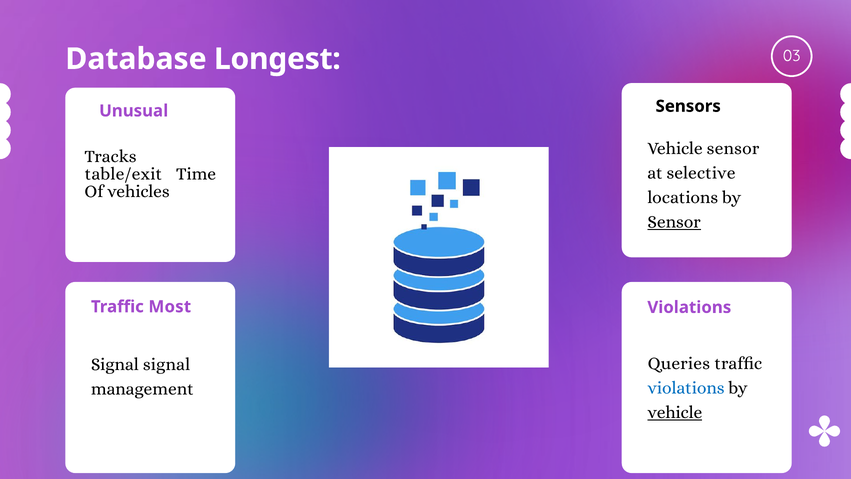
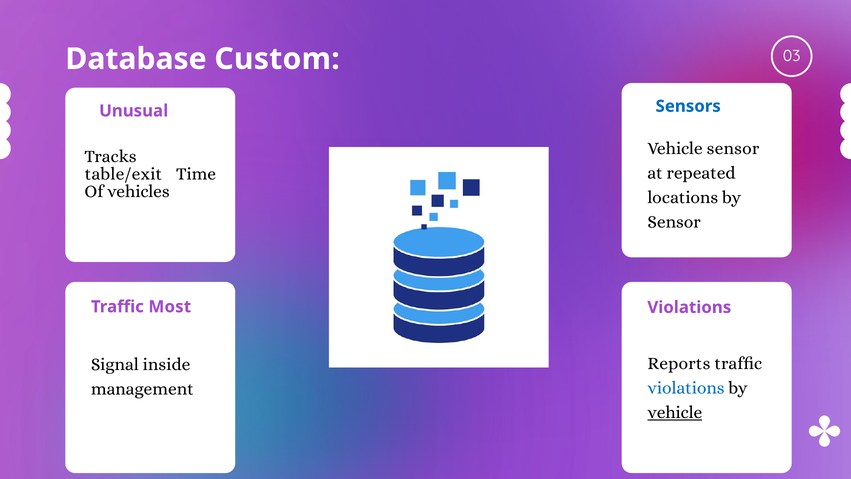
Longest: Longest -> Custom
Sensors colour: black -> blue
selective: selective -> repeated
Sensor at (674, 222) underline: present -> none
Queries: Queries -> Reports
Signal signal: signal -> inside
